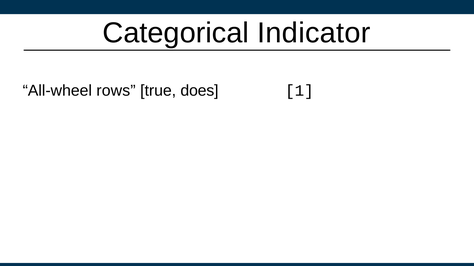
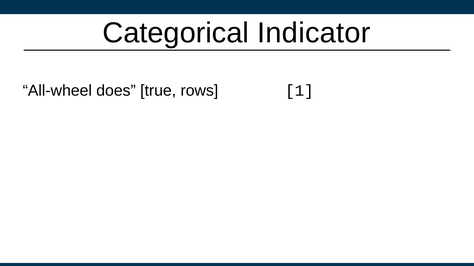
rows: rows -> does
does: does -> rows
